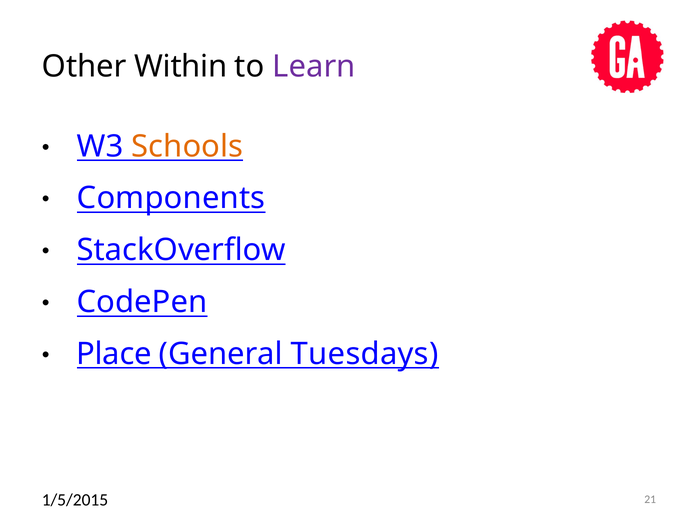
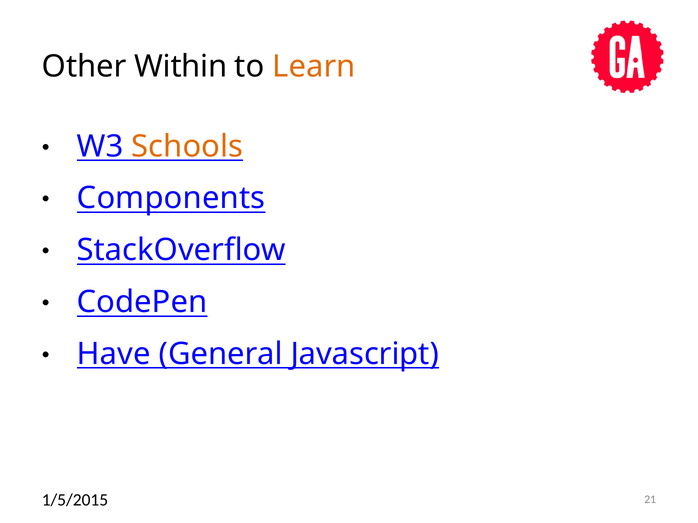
Learn colour: purple -> orange
Place: Place -> Have
Tuesdays: Tuesdays -> Javascript
